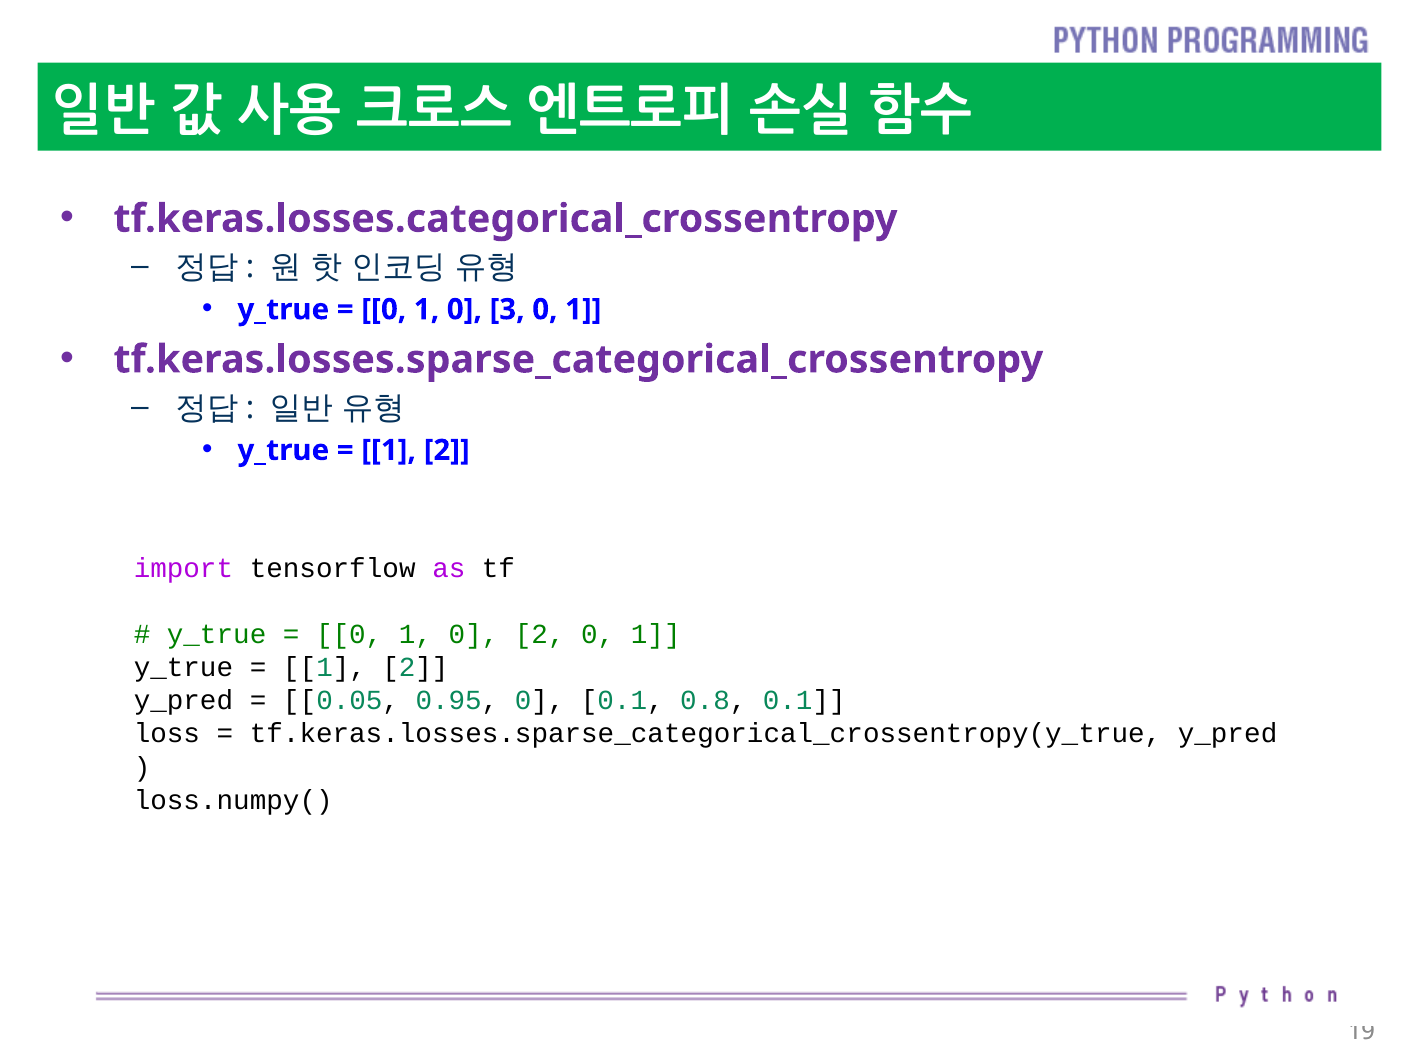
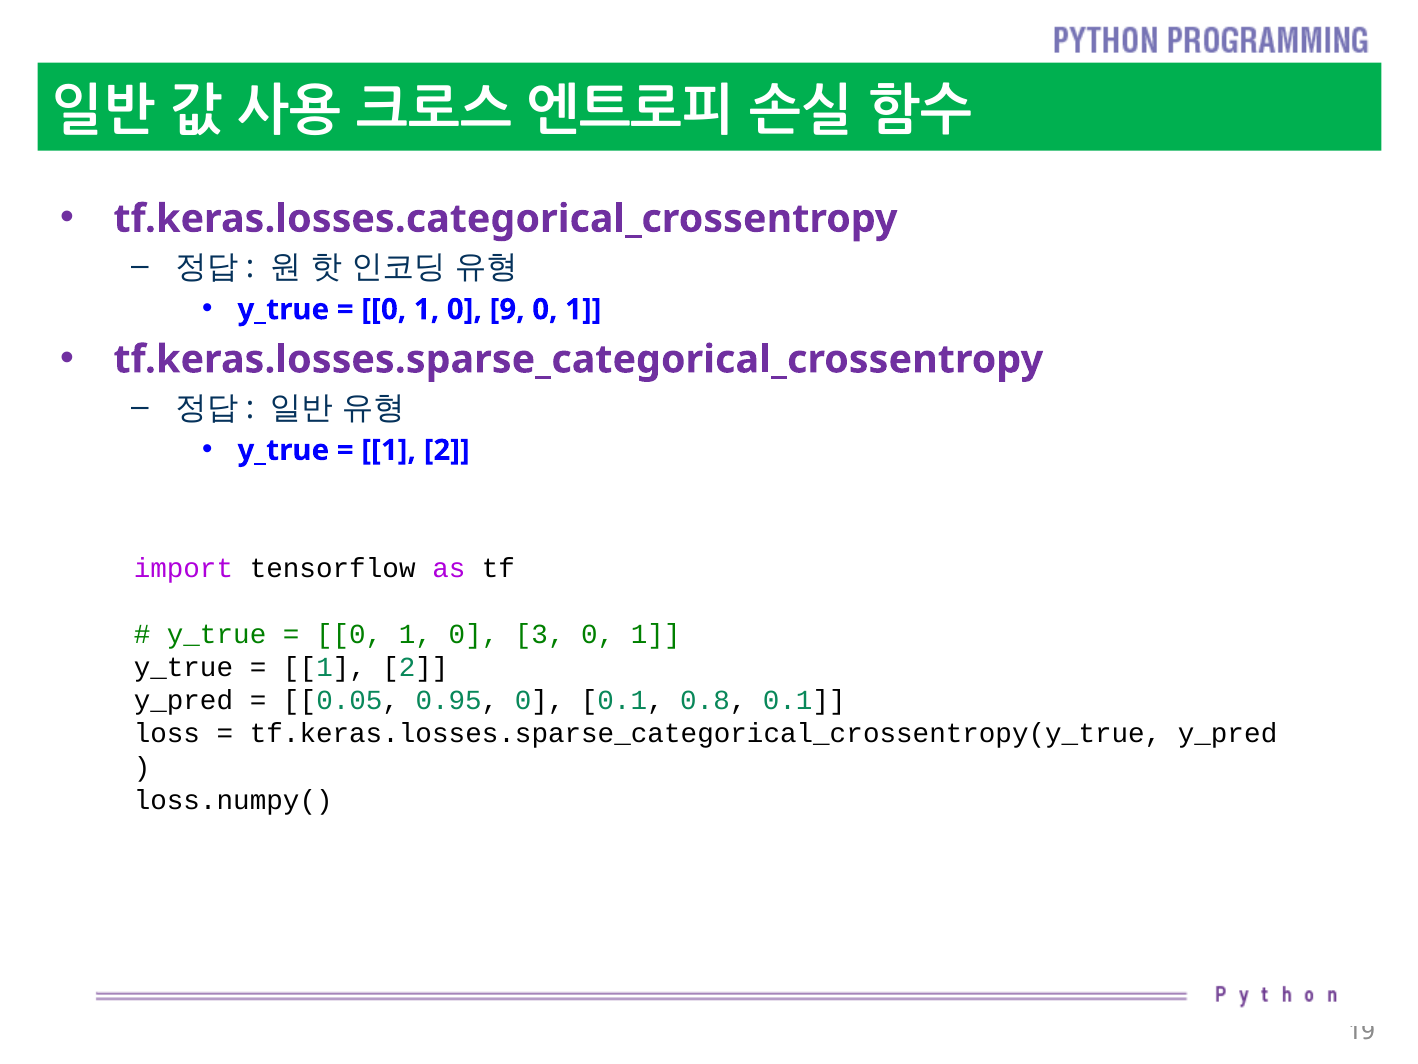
3: 3 -> 9
0 2: 2 -> 3
